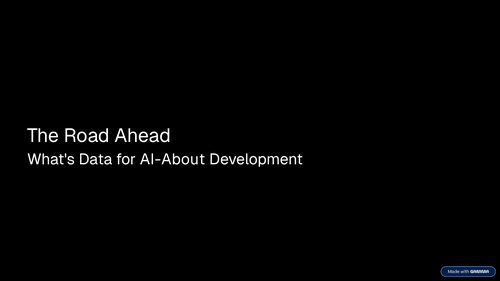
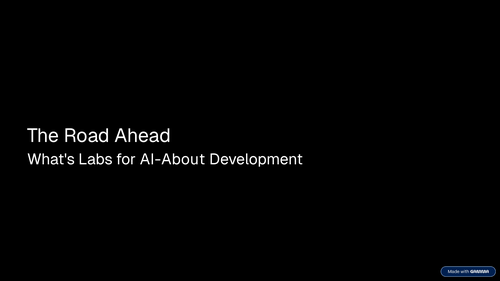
Data: Data -> Labs
